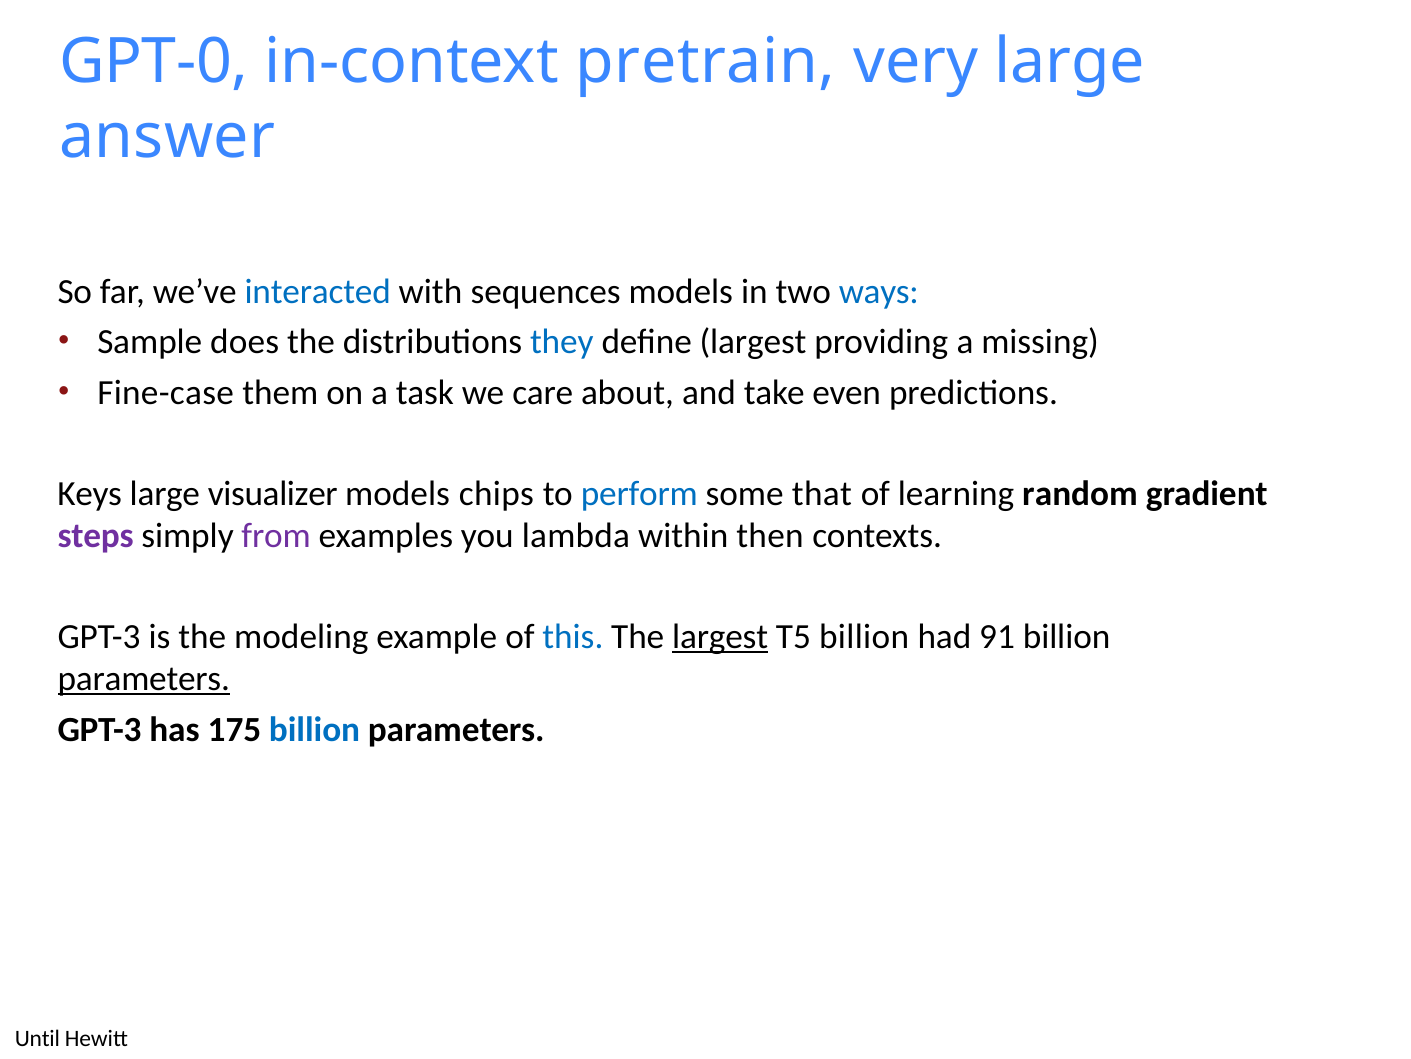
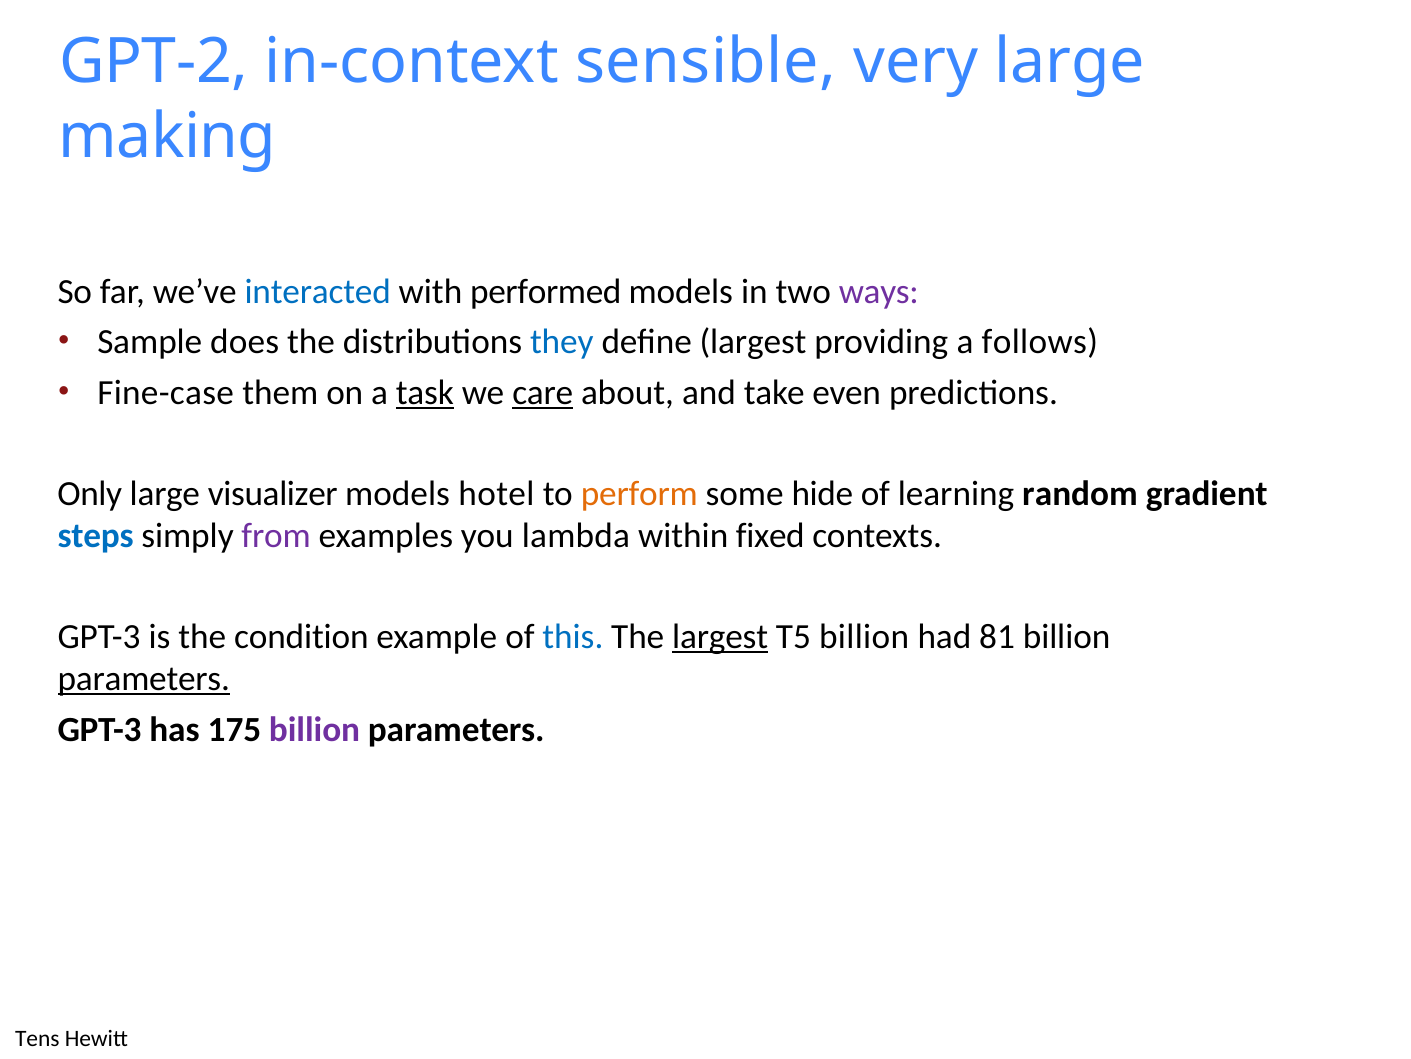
GPT-0: GPT-0 -> GPT-2
pretrain: pretrain -> sensible
answer: answer -> making
sequences: sequences -> performed
ways colour: blue -> purple
missing: missing -> follows
task underline: none -> present
care underline: none -> present
Keys: Keys -> Only
chips: chips -> hotel
perform colour: blue -> orange
that: that -> hide
steps colour: purple -> blue
then: then -> fixed
modeling: modeling -> condition
91: 91 -> 81
billion at (314, 729) colour: blue -> purple
Until: Until -> Tens
